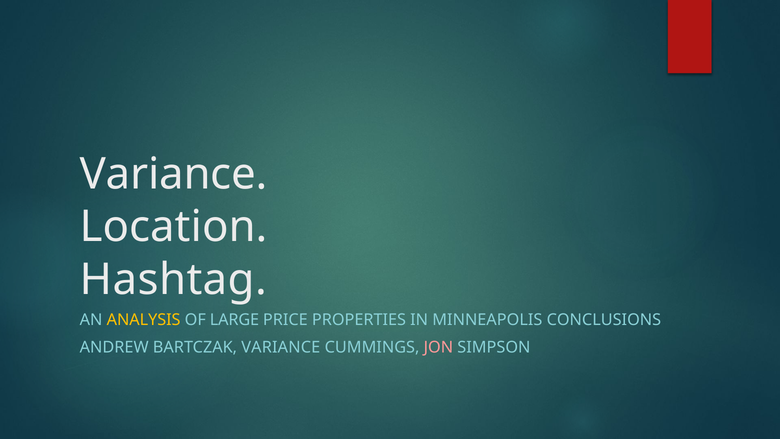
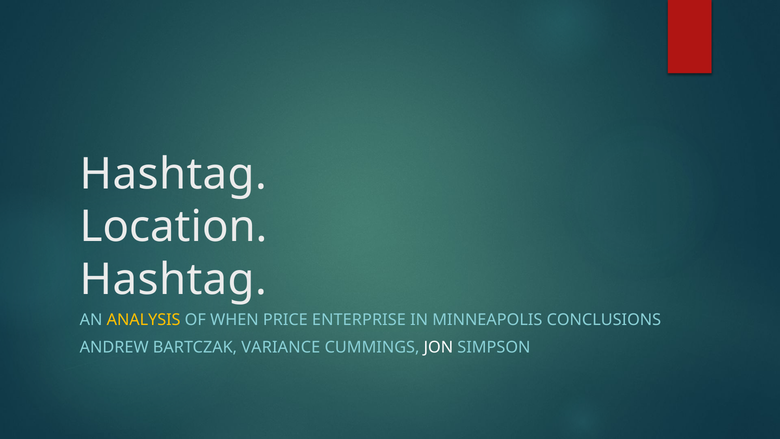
Variance at (174, 174): Variance -> Hashtag
LARGE: LARGE -> WHEN
PROPERTIES: PROPERTIES -> ENTERPRISE
JON colour: pink -> white
